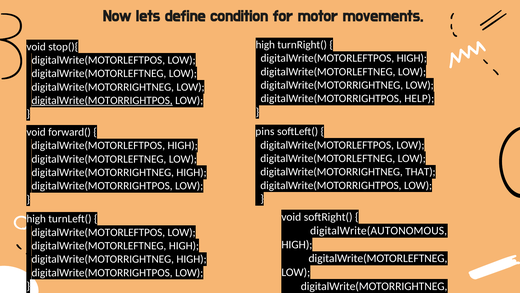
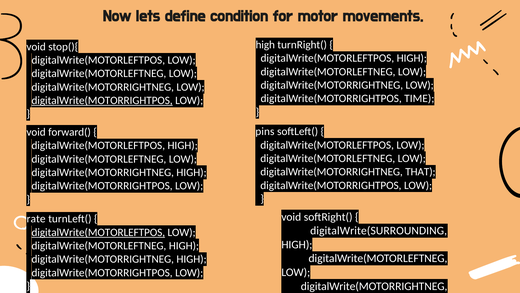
HELP: HELP -> TIME
high at (36, 219): high -> rate
digitalWrite(AUTONOMOUS: digitalWrite(AUTONOMOUS -> digitalWrite(SURROUNDING
digitalWrite(MOTORLEFTPOS at (98, 232) underline: none -> present
